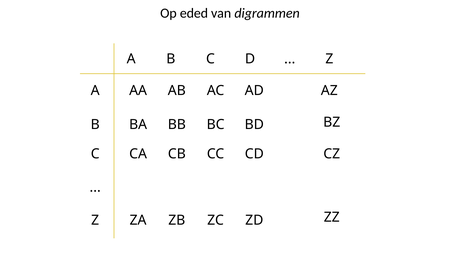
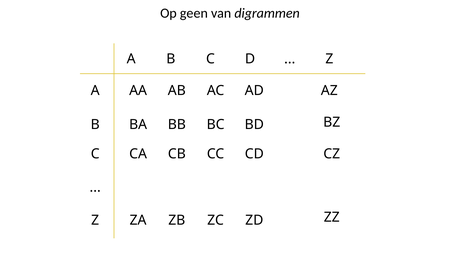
eded: eded -> geen
